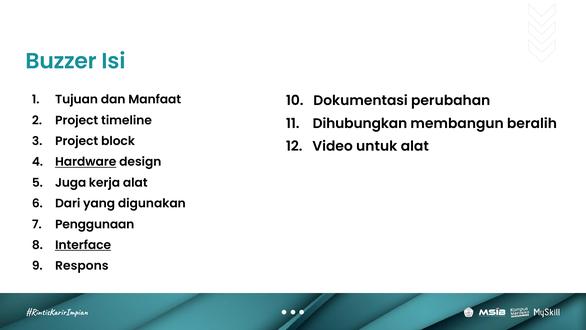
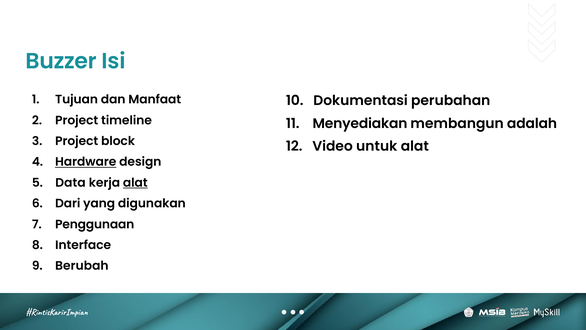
Dihubungkan: Dihubungkan -> Menyediakan
beralih: beralih -> adalah
Juga: Juga -> Data
alat at (135, 183) underline: none -> present
Interface underline: present -> none
Respons: Respons -> Berubah
